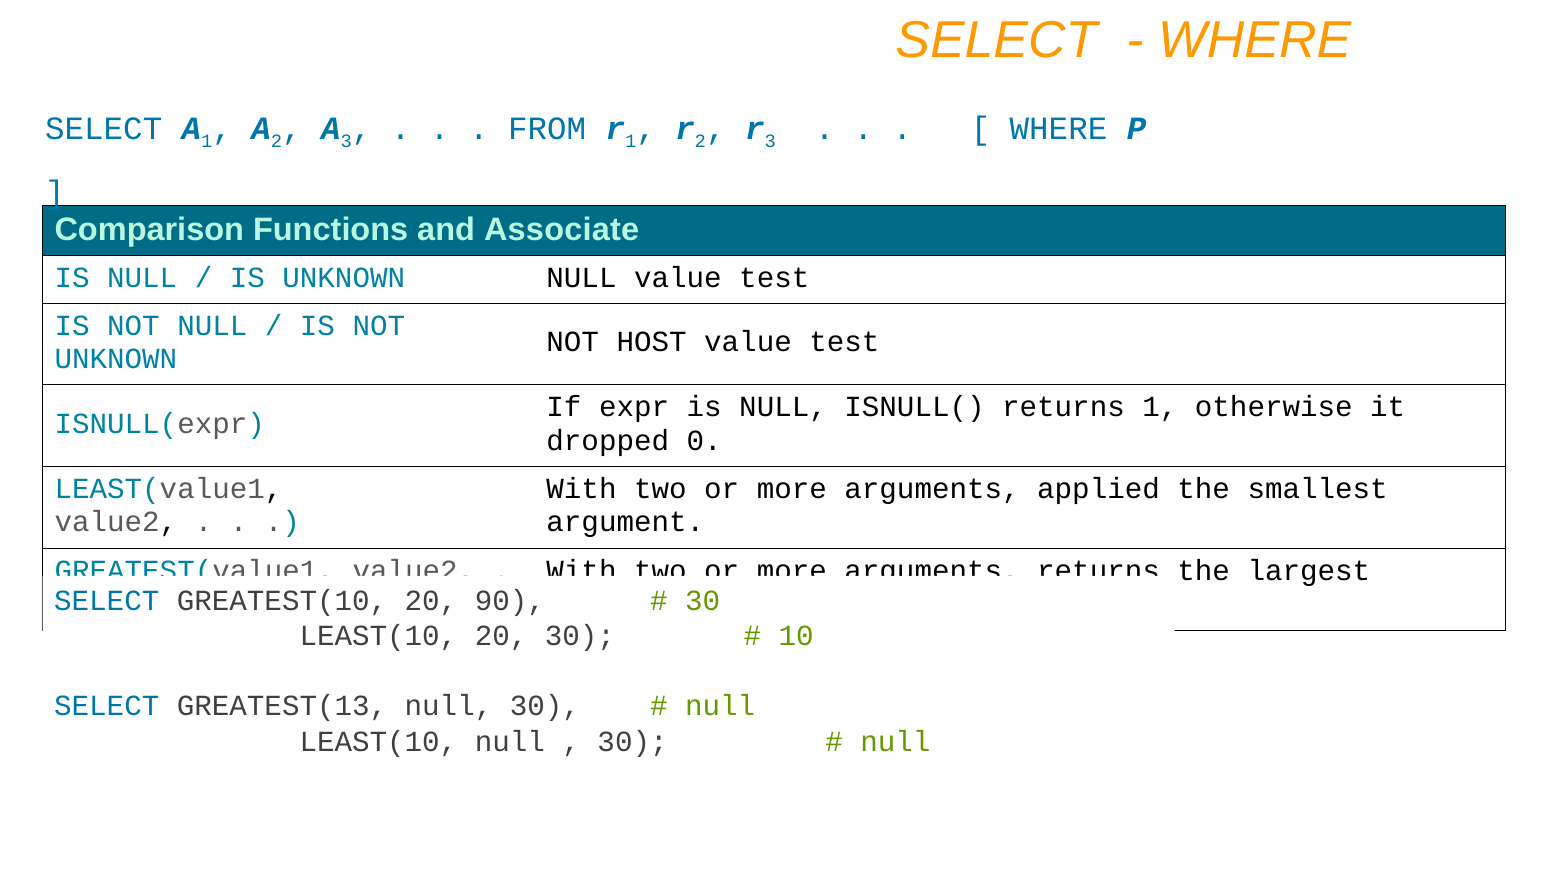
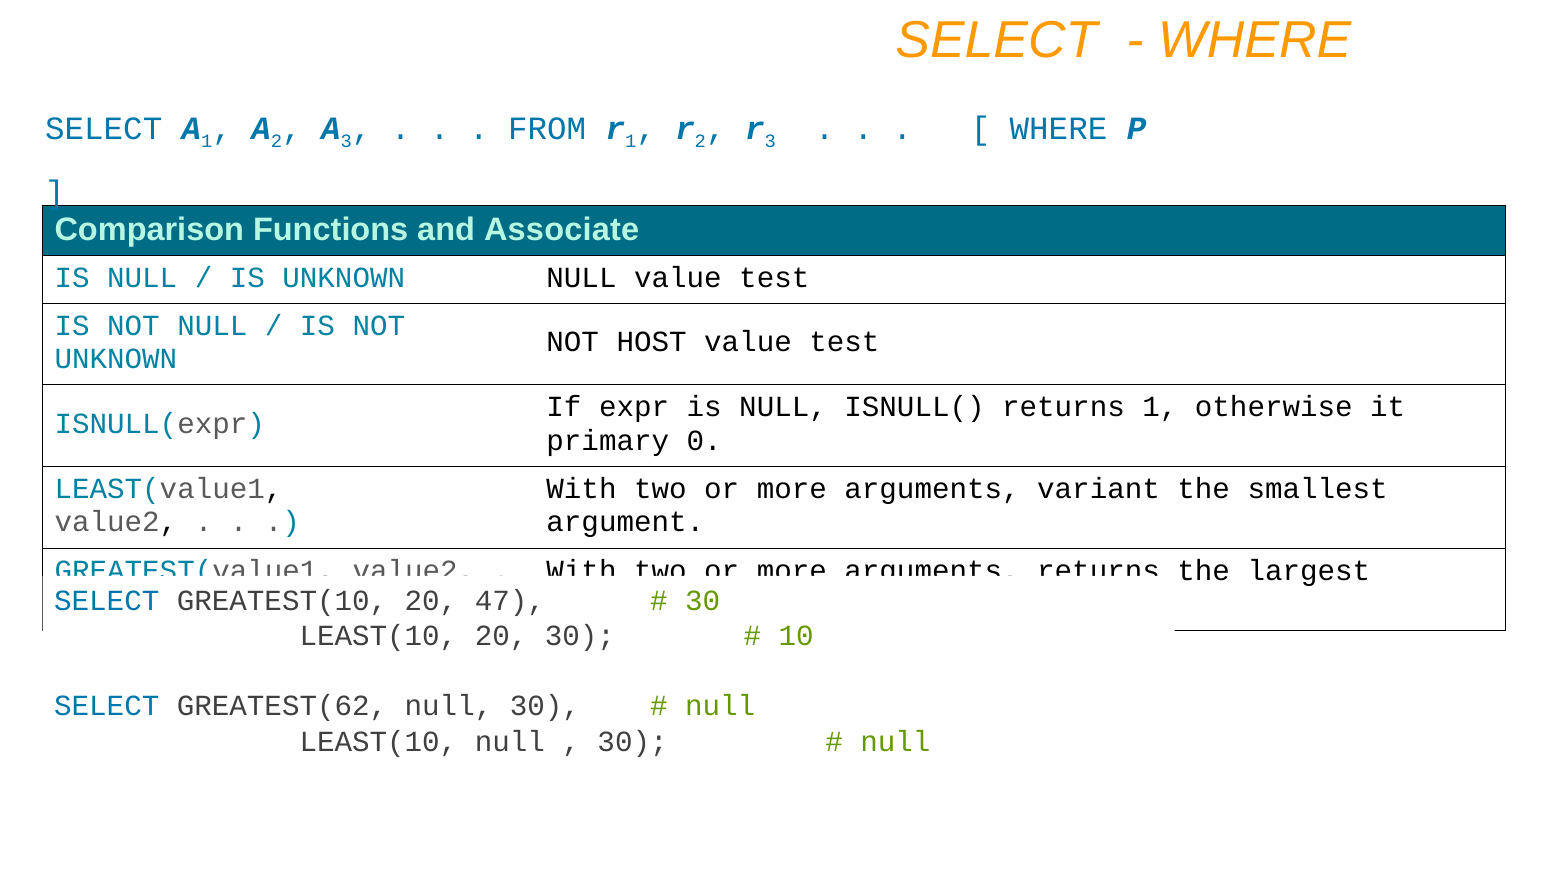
dropped: dropped -> primary
applied: applied -> variant
90: 90 -> 47
GREATEST(13: GREATEST(13 -> GREATEST(62
